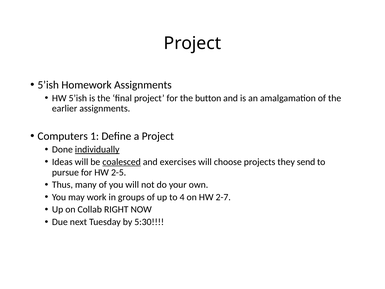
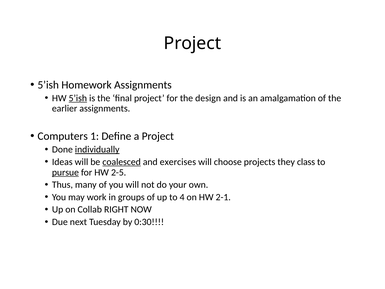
5’ish at (78, 98) underline: none -> present
button: button -> design
send: send -> class
pursue underline: none -> present
2-7: 2-7 -> 2-1
5:30: 5:30 -> 0:30
